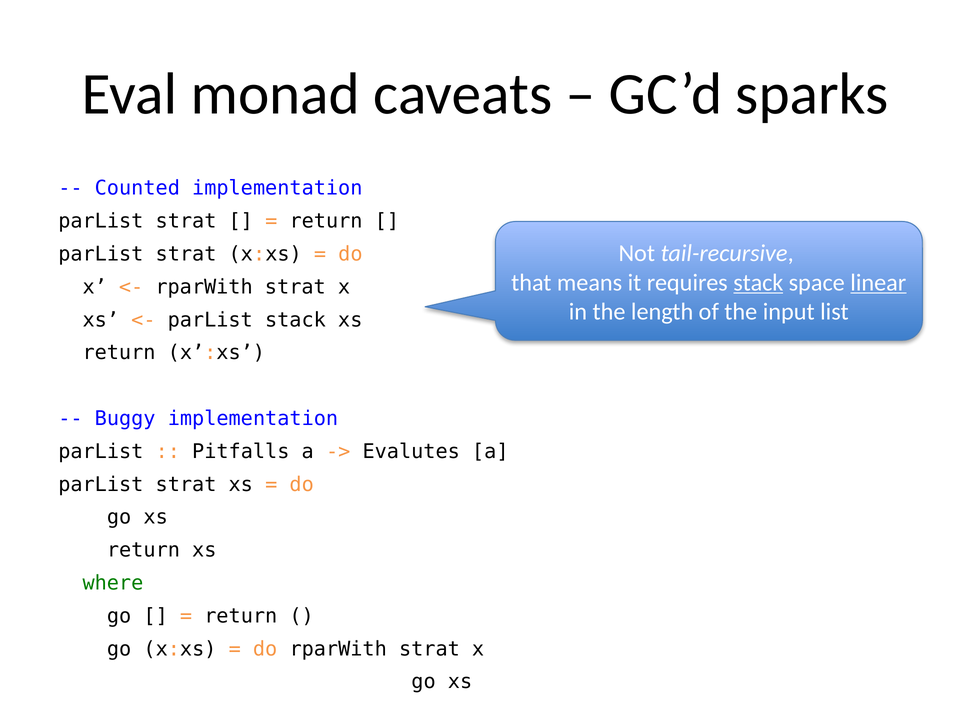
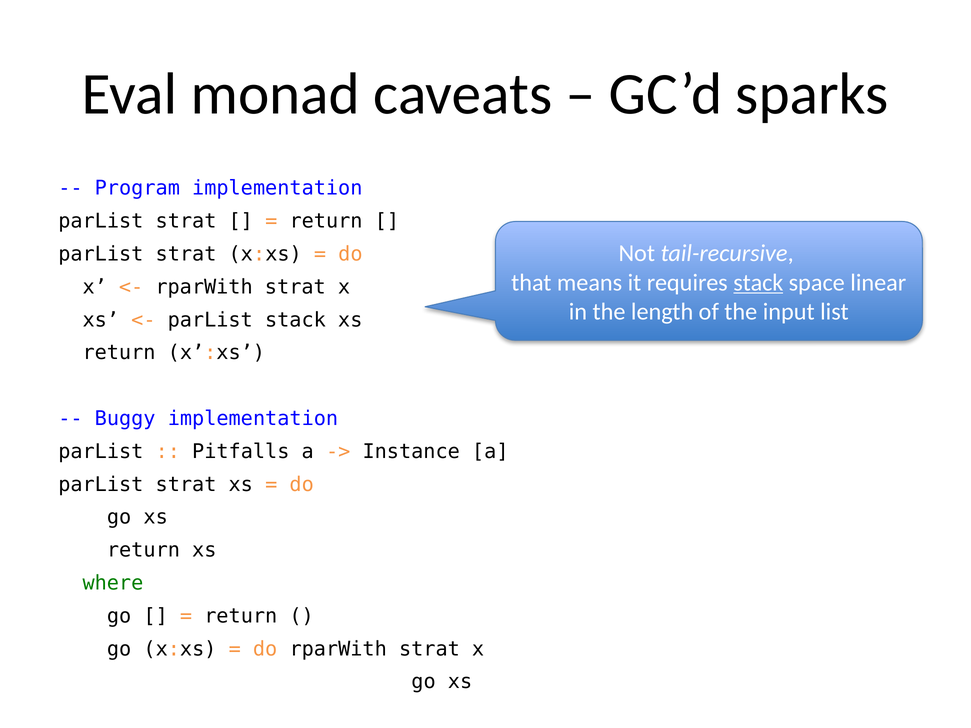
Counted: Counted -> Program
linear underline: present -> none
Evalutes: Evalutes -> Instance
